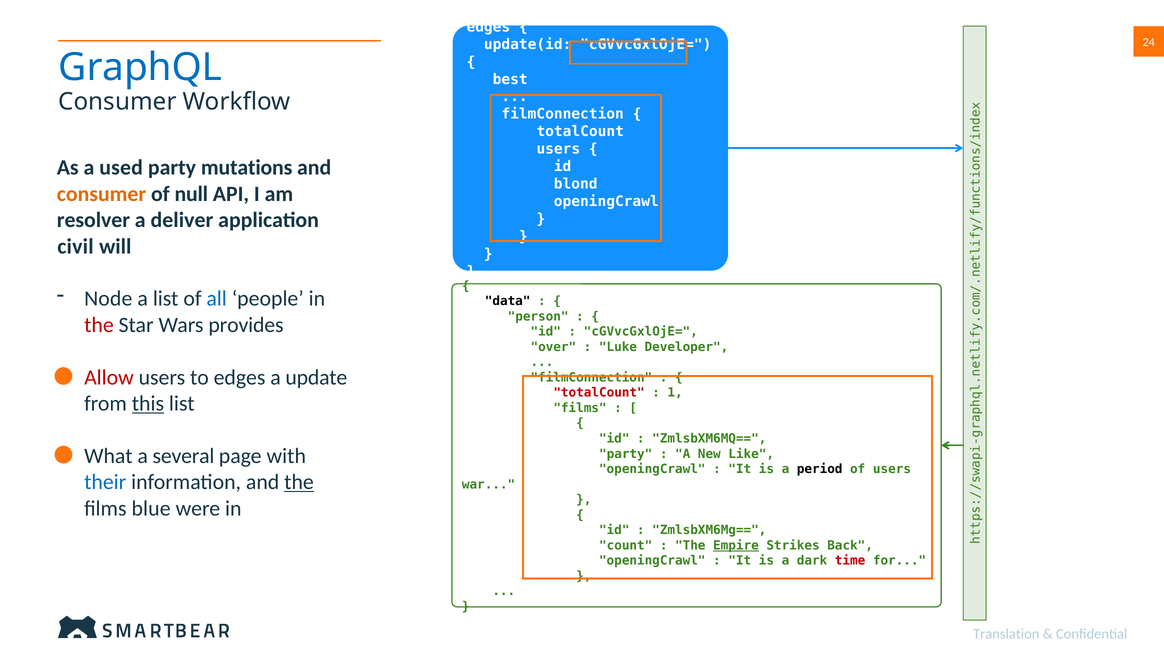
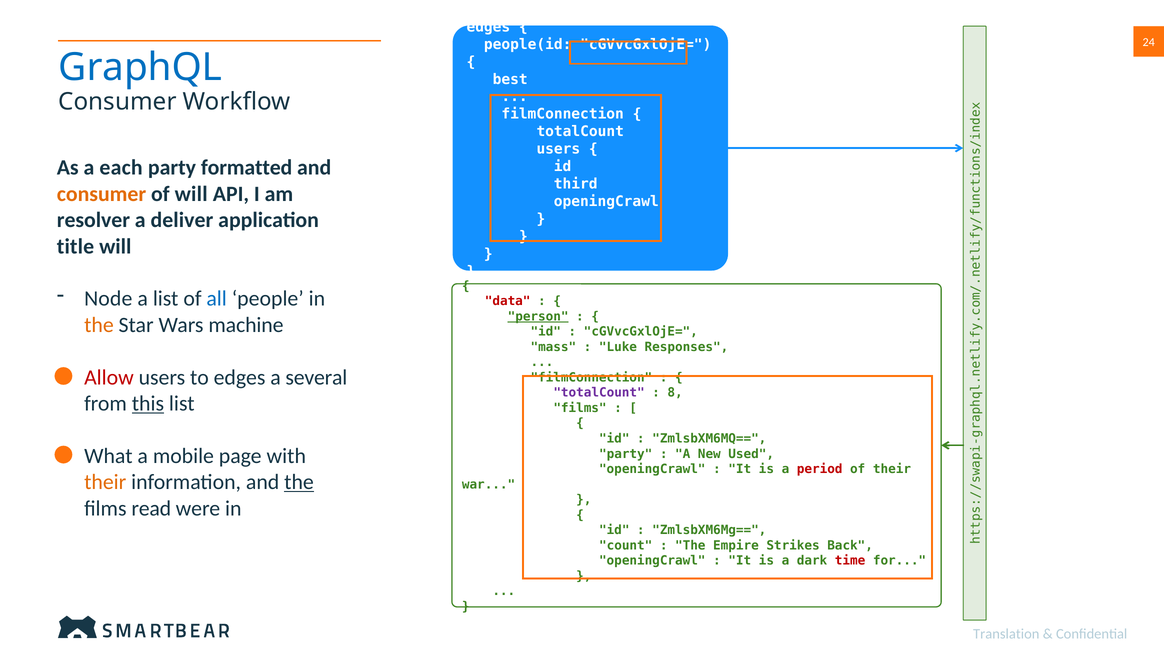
update(id: update(id -> people(id
used: used -> each
mutations: mutations -> formatted
blond: blond -> third
of null: null -> will
civil: civil -> title
data colour: black -> red
person underline: none -> present
the at (99, 325) colour: red -> orange
provides: provides -> machine
over: over -> mass
Developer: Developer -> Responses
update: update -> several
totalCount at (599, 393) colour: red -> purple
1: 1 -> 8
several: several -> mobile
Like: Like -> Used
period colour: black -> red
of users: users -> their
their at (105, 482) colour: blue -> orange
blue: blue -> read
Empire underline: present -> none
